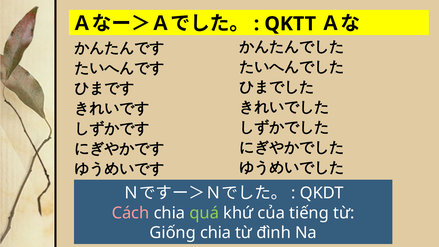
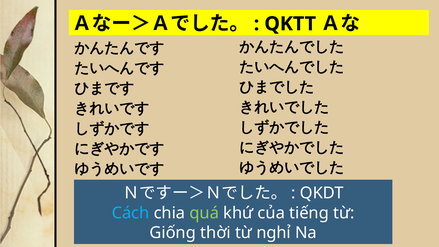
Cách colour: pink -> light blue
Giống chia: chia -> thời
đình: đình -> nghỉ
